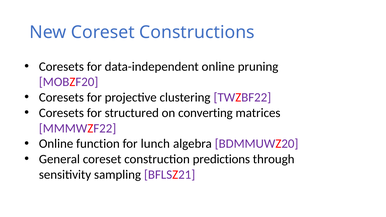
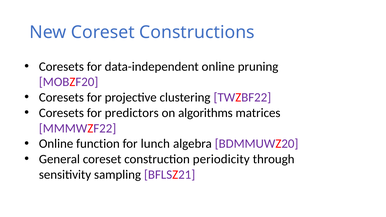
structured: structured -> predictors
converting: converting -> algorithms
predictions: predictions -> periodicity
